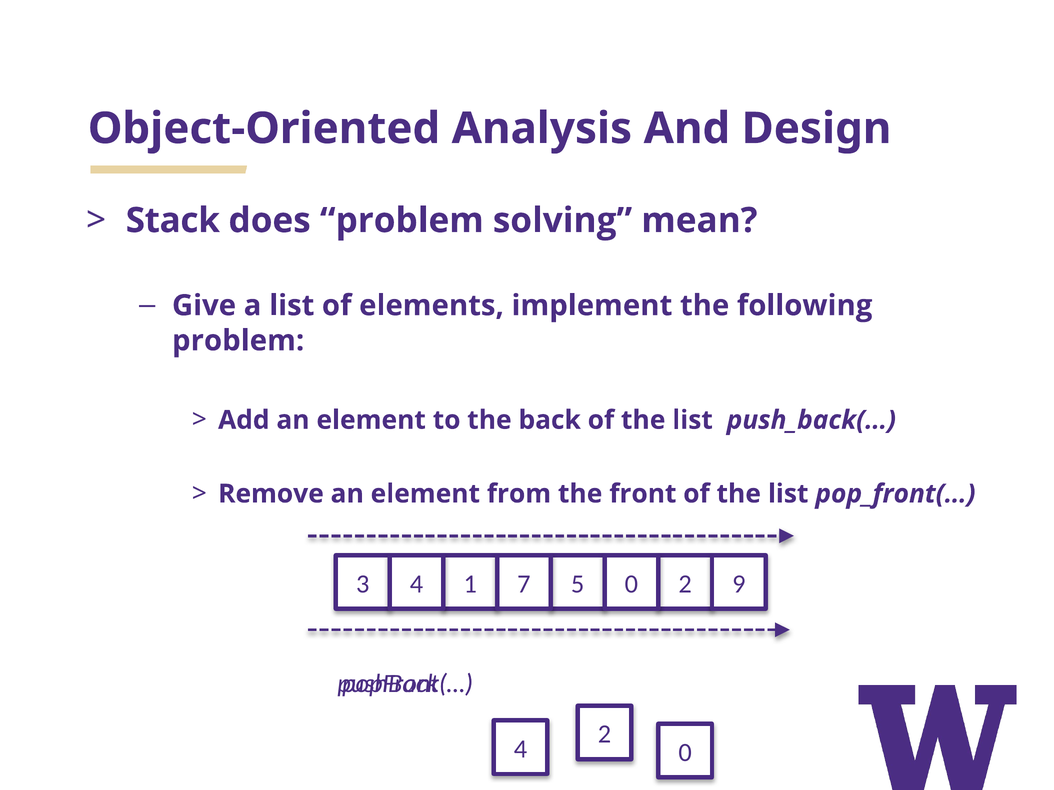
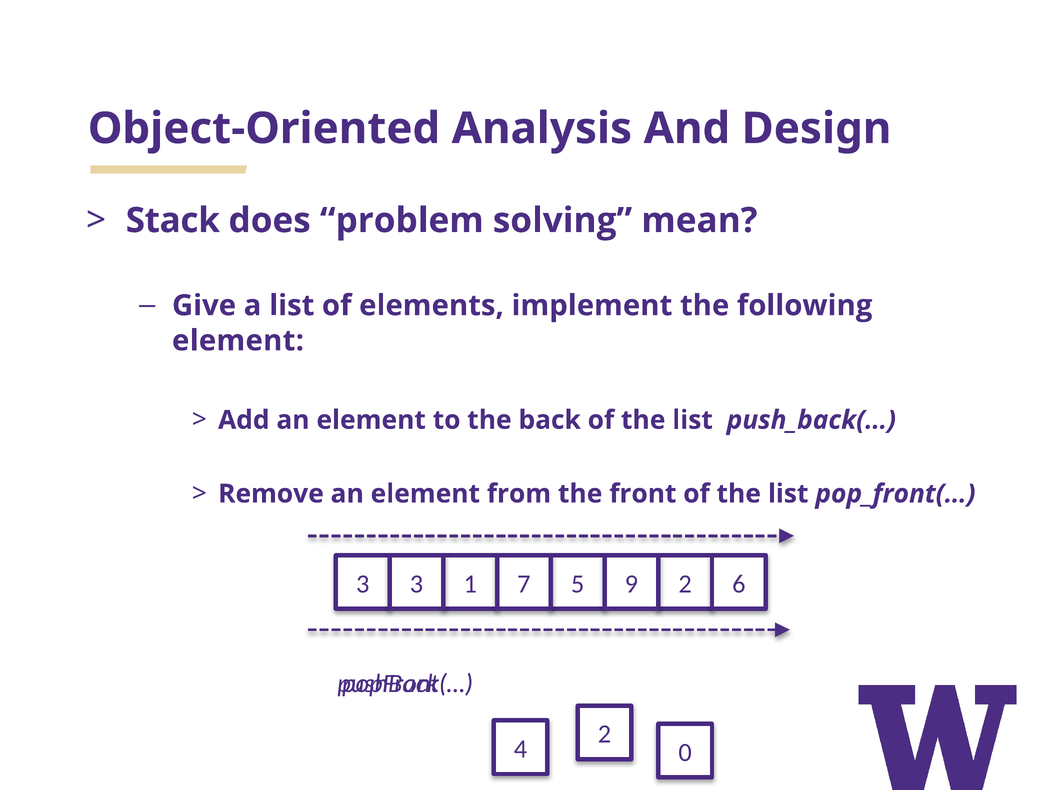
problem at (238, 341): problem -> element
3 4: 4 -> 3
5 0: 0 -> 9
9: 9 -> 6
